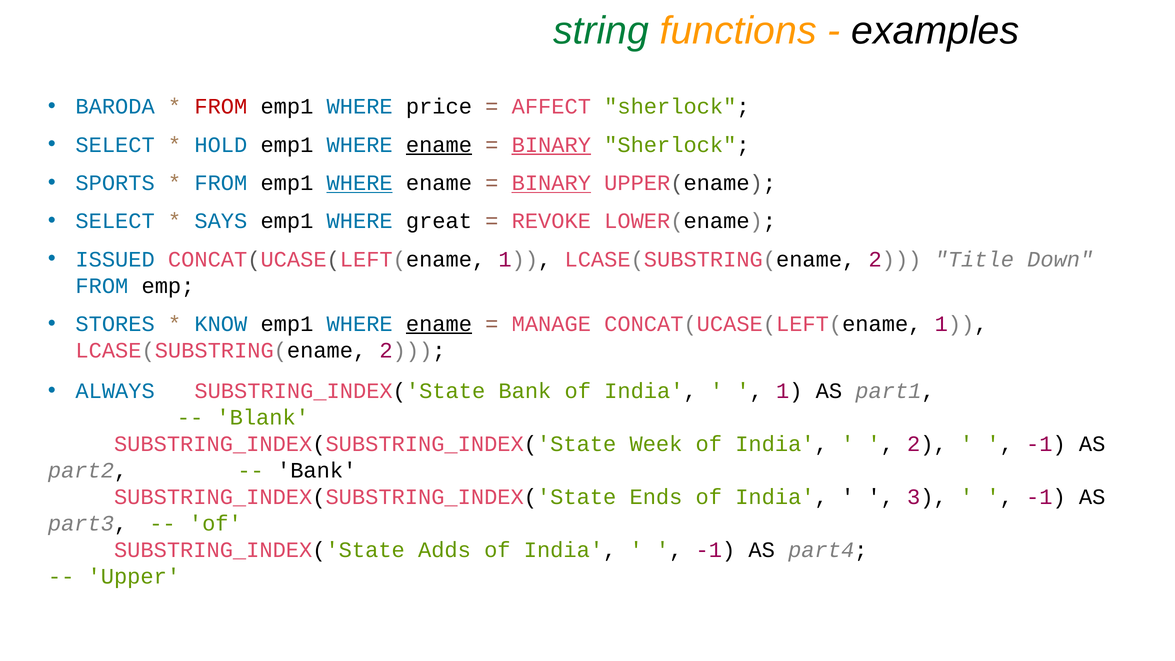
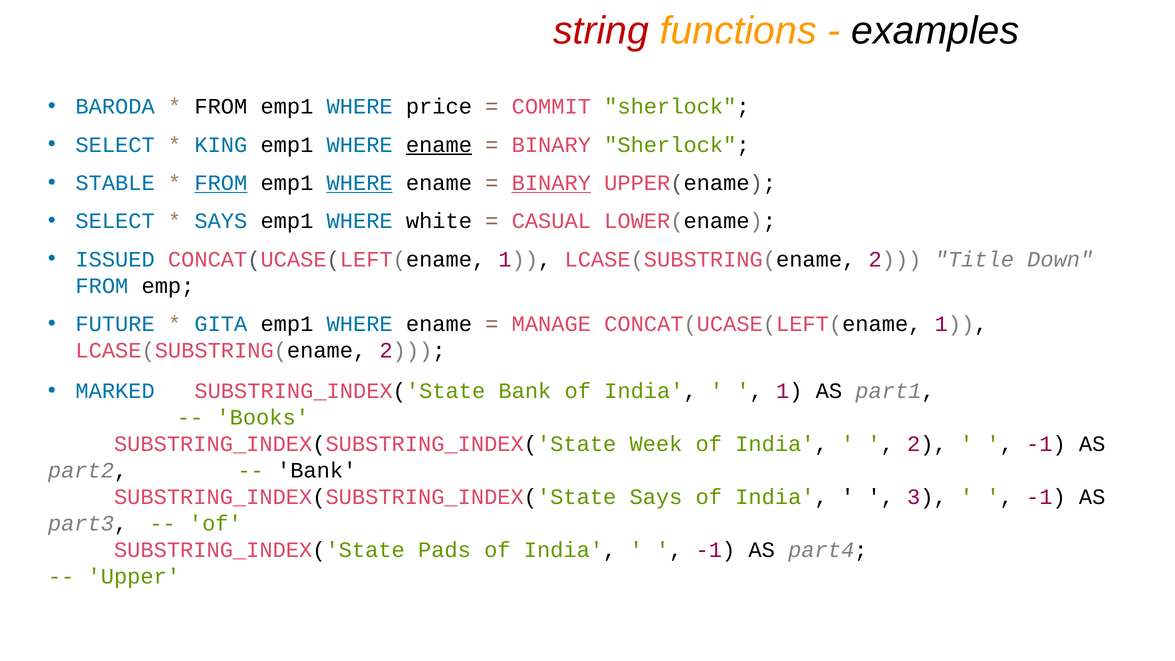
string colour: green -> red
FROM at (221, 107) colour: red -> black
AFFECT: AFFECT -> COMMIT
HOLD: HOLD -> KING
BINARY at (551, 145) underline: present -> none
SPORTS: SPORTS -> STABLE
FROM at (221, 183) underline: none -> present
great: great -> white
REVOKE: REVOKE -> CASUAL
STORES: STORES -> FUTURE
KNOW: KNOW -> GITA
ename at (439, 324) underline: present -> none
ALWAYS: ALWAYS -> MARKED
Blank: Blank -> Books
SUBSTRING_INDEX(SUBSTRING_INDEX('State Ends: Ends -> Says
Adds: Adds -> Pads
